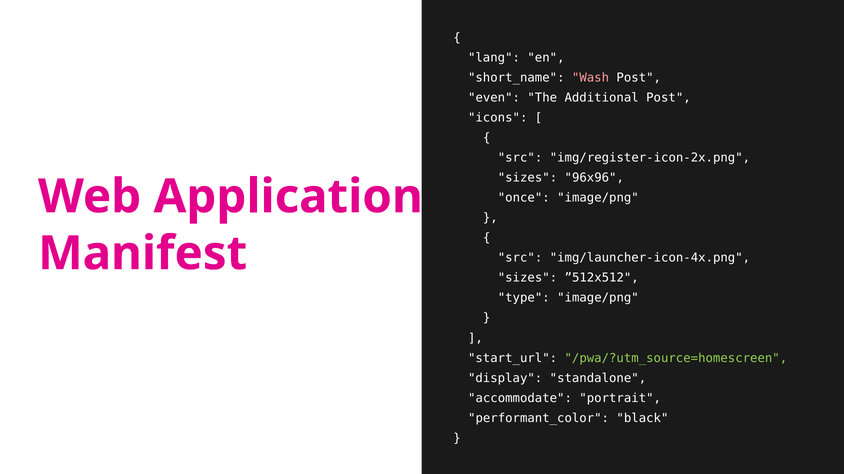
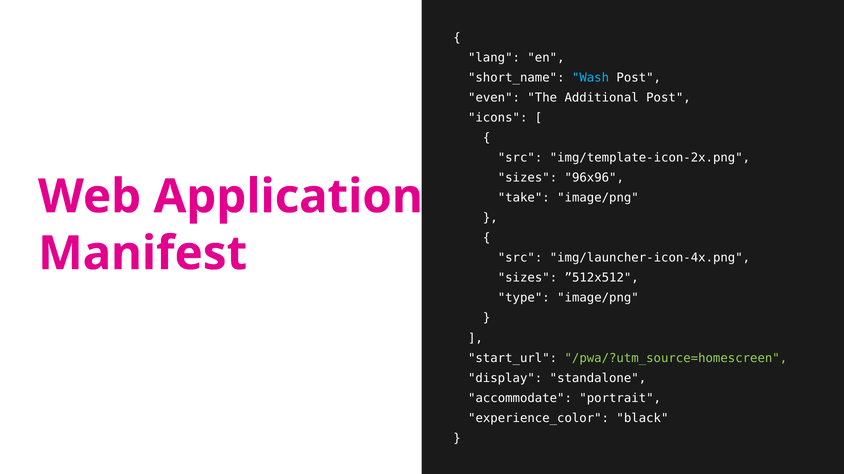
Wash colour: pink -> light blue
img/register-icon-2x.png: img/register-icon-2x.png -> img/template-icon-2x.png
once: once -> take
performant_color: performant_color -> experience_color
